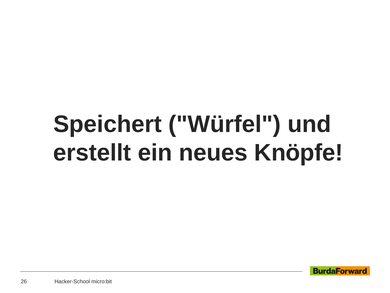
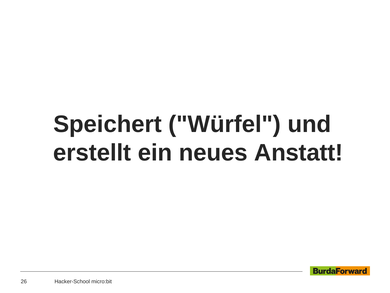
Knöpfe: Knöpfe -> Anstatt
